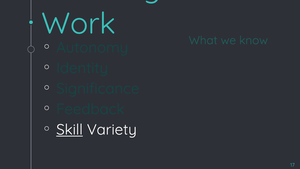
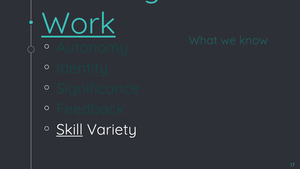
Work underline: none -> present
